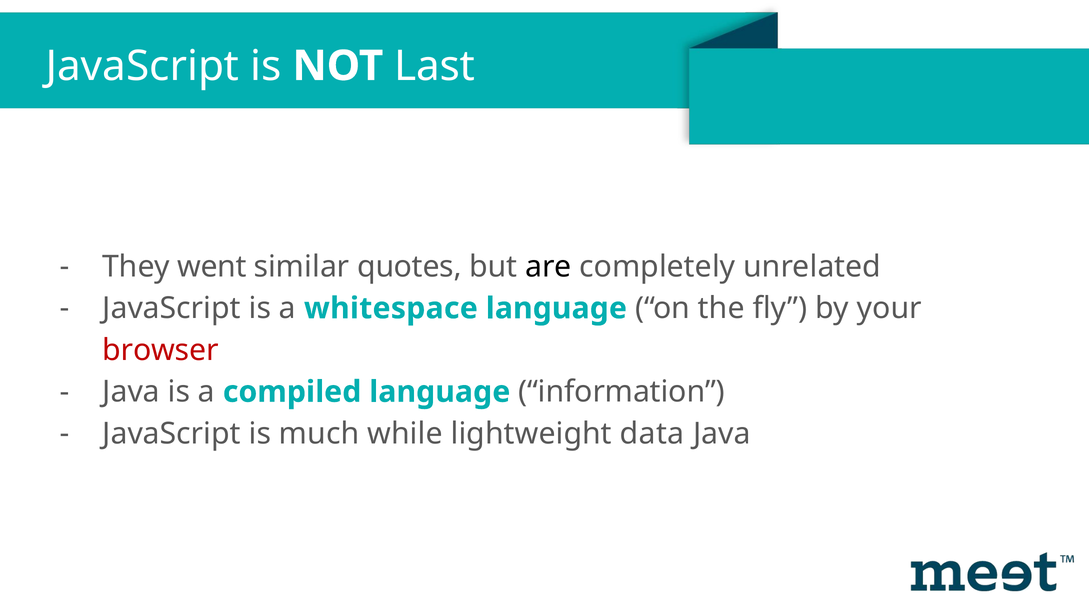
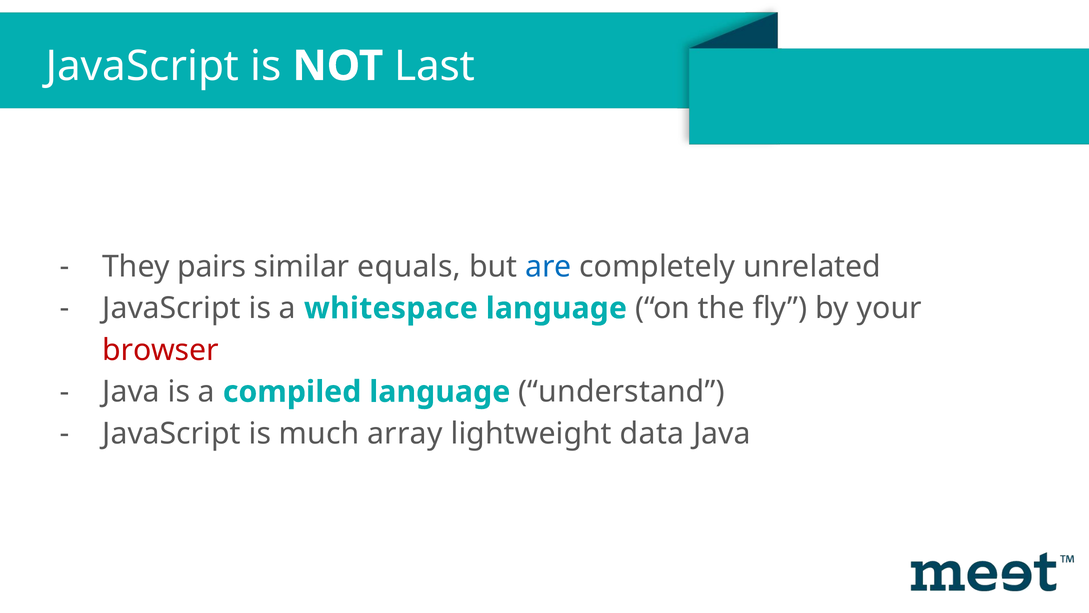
went: went -> pairs
quotes: quotes -> equals
are colour: black -> blue
information: information -> understand
while: while -> array
